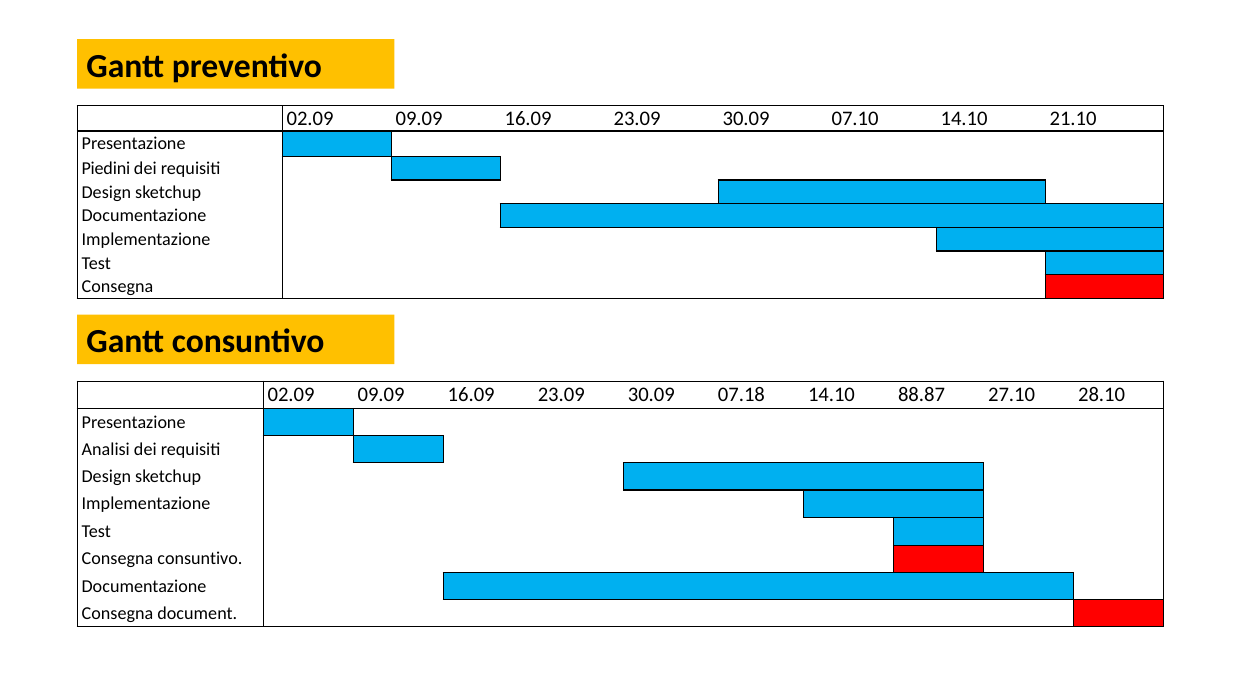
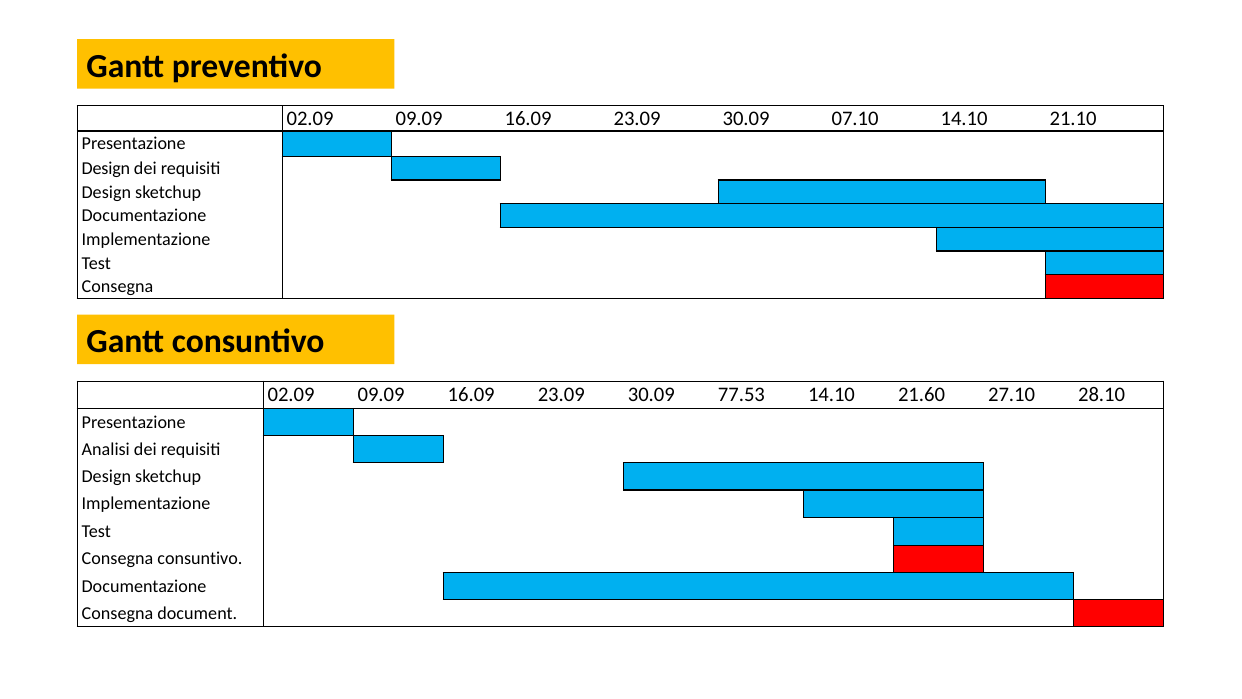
Piedini at (106, 168): Piedini -> Design
07.18: 07.18 -> 77.53
88.87: 88.87 -> 21.60
